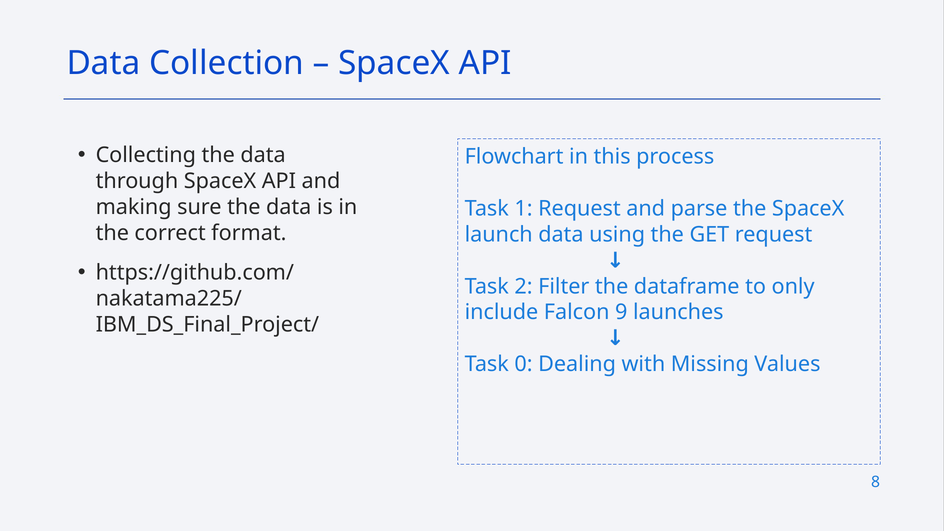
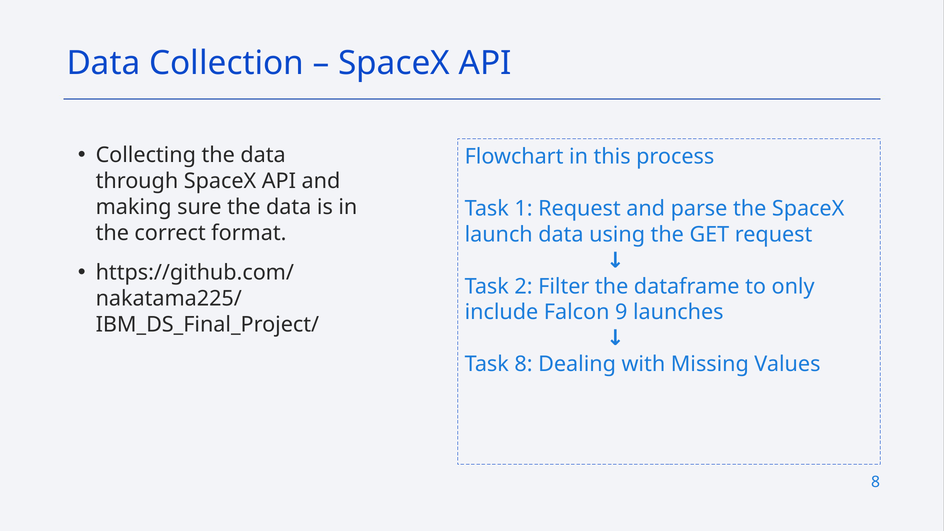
Task 0: 0 -> 8
